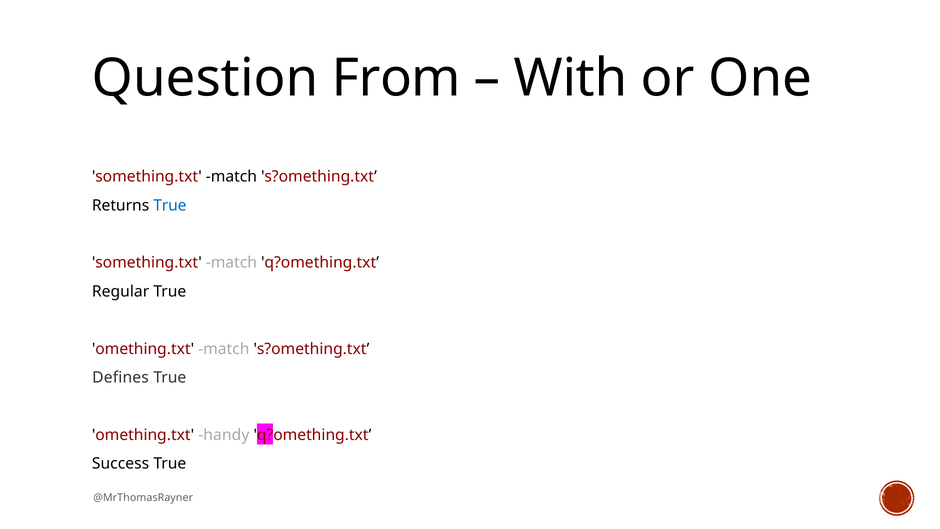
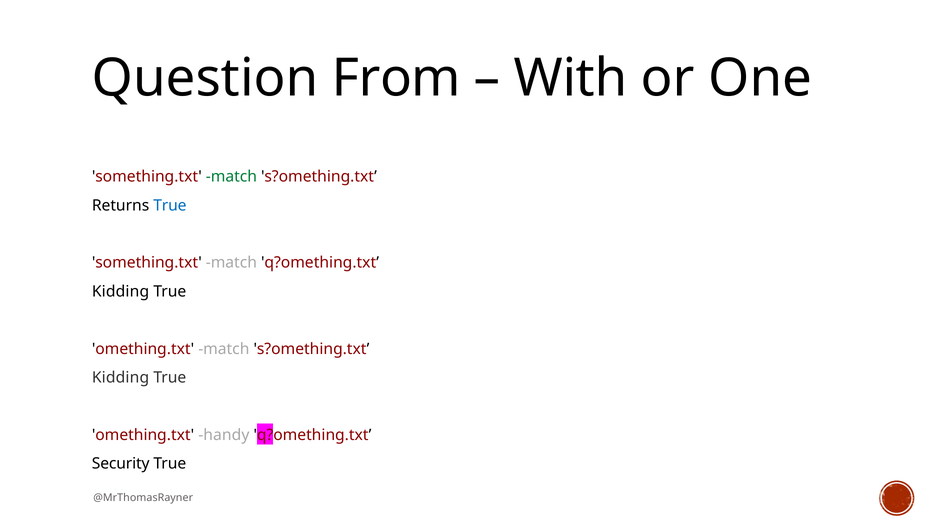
match at (231, 177) colour: black -> green
Regular at (121, 291): Regular -> Kidding
Defines at (121, 377): Defines -> Kidding
Success: Success -> Security
